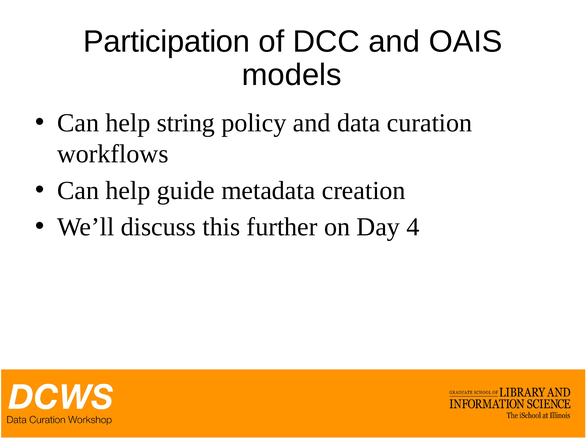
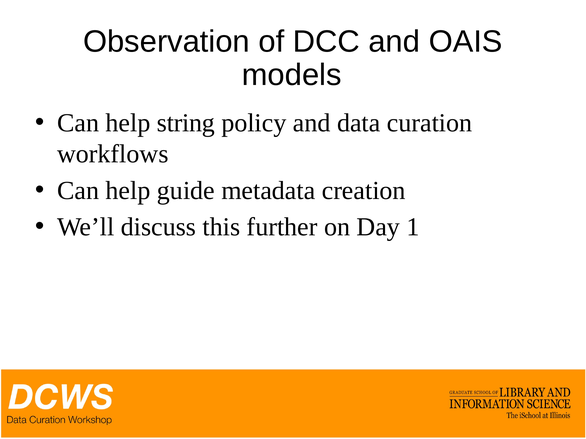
Participation: Participation -> Observation
4: 4 -> 1
